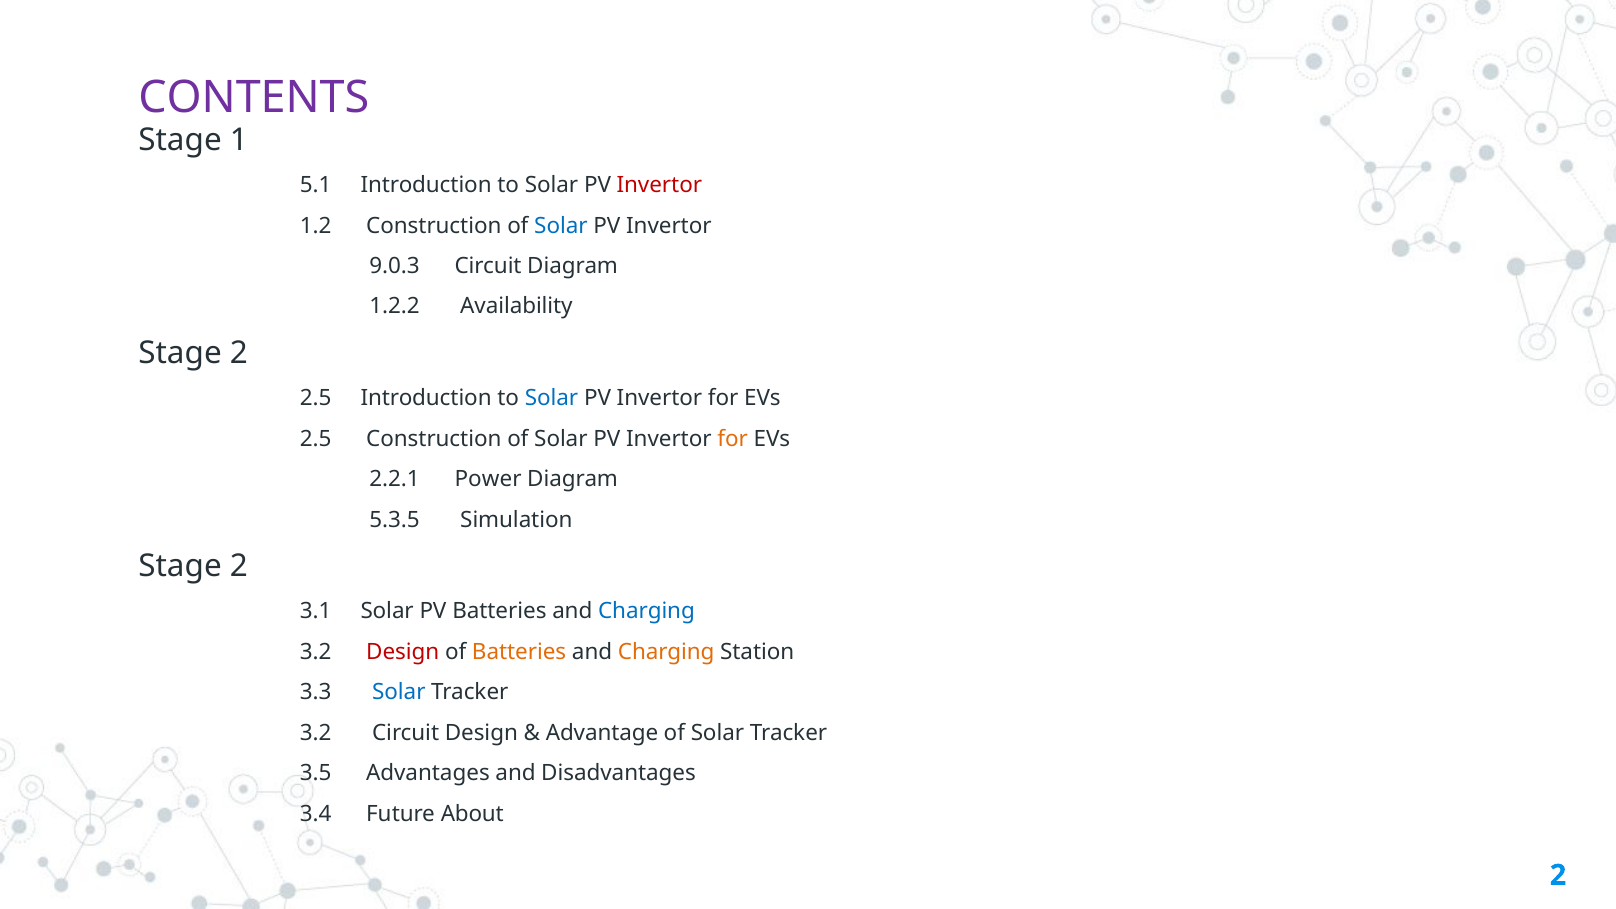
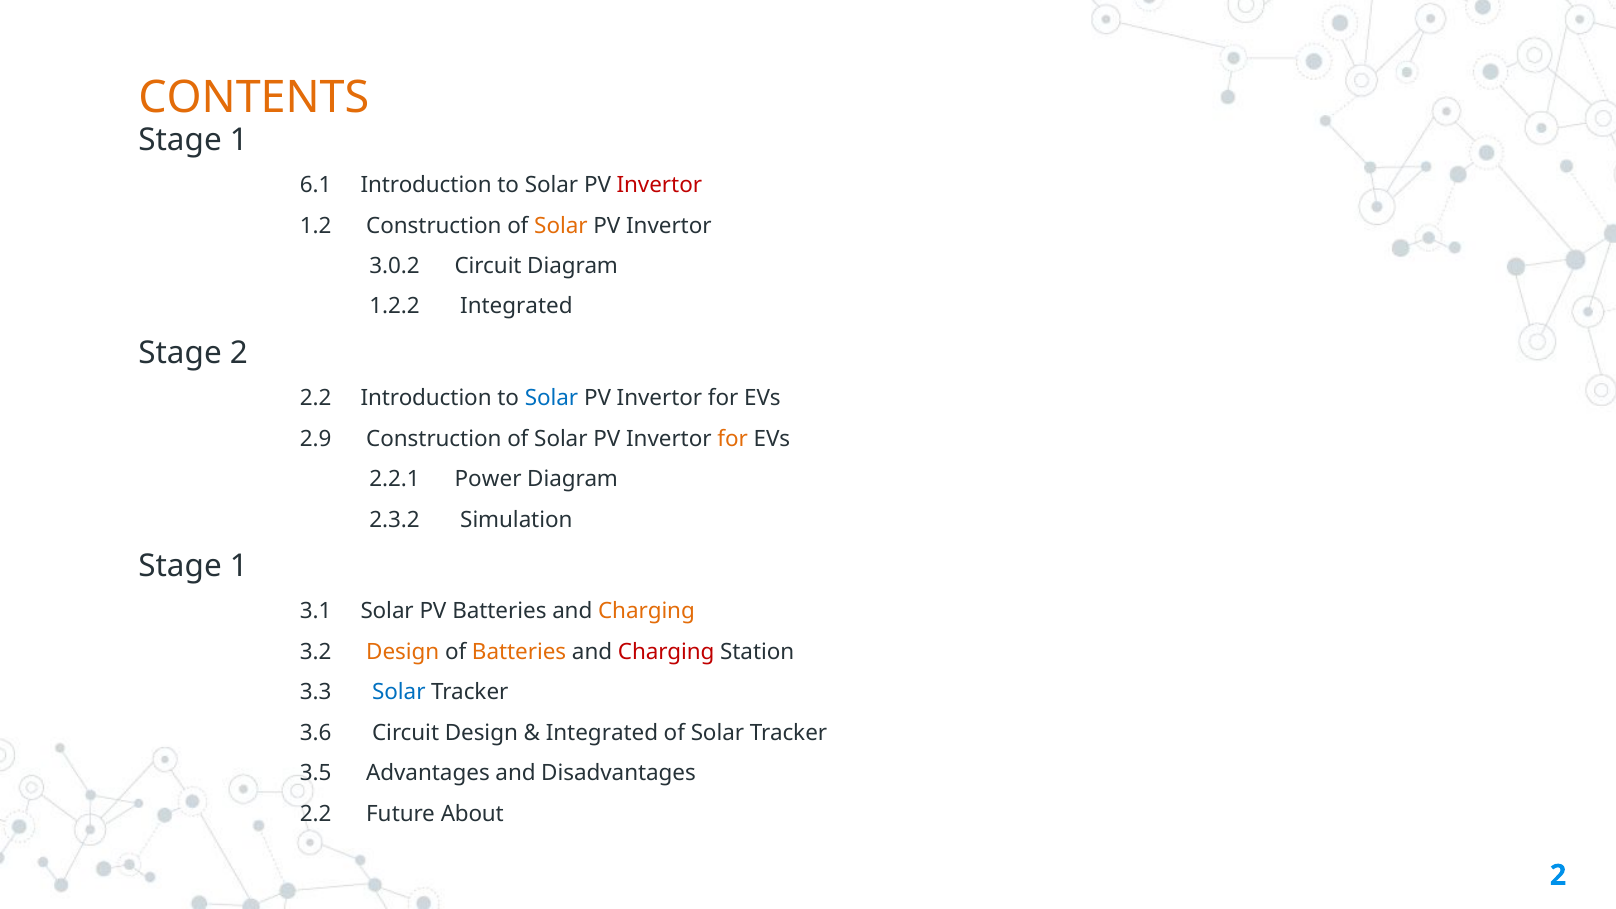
CONTENTS colour: purple -> orange
5.1: 5.1 -> 6.1
Solar at (561, 226) colour: blue -> orange
9.0.3: 9.0.3 -> 3.0.2
1.2.2 Availability: Availability -> Integrated
2.5 at (316, 398): 2.5 -> 2.2
2.5 at (316, 439): 2.5 -> 2.9
5.3.5: 5.3.5 -> 2.3.2
2 at (239, 566): 2 -> 1
Charging at (646, 611) colour: blue -> orange
Design at (403, 652) colour: red -> orange
Charging at (666, 652) colour: orange -> red
3.2 at (316, 733): 3.2 -> 3.6
Advantage at (602, 733): Advantage -> Integrated
3.4 at (316, 814): 3.4 -> 2.2
